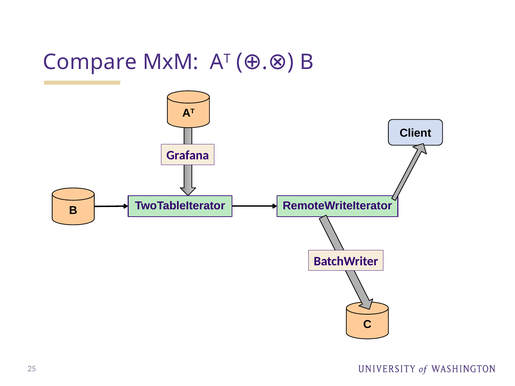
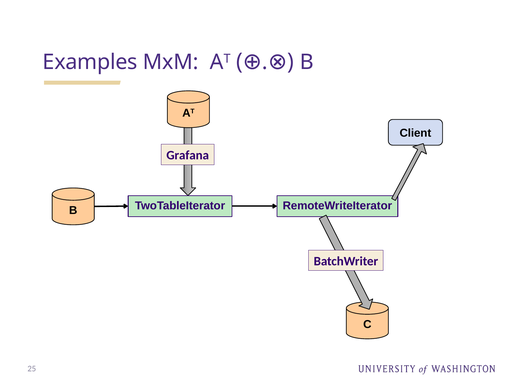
Compare: Compare -> Examples
